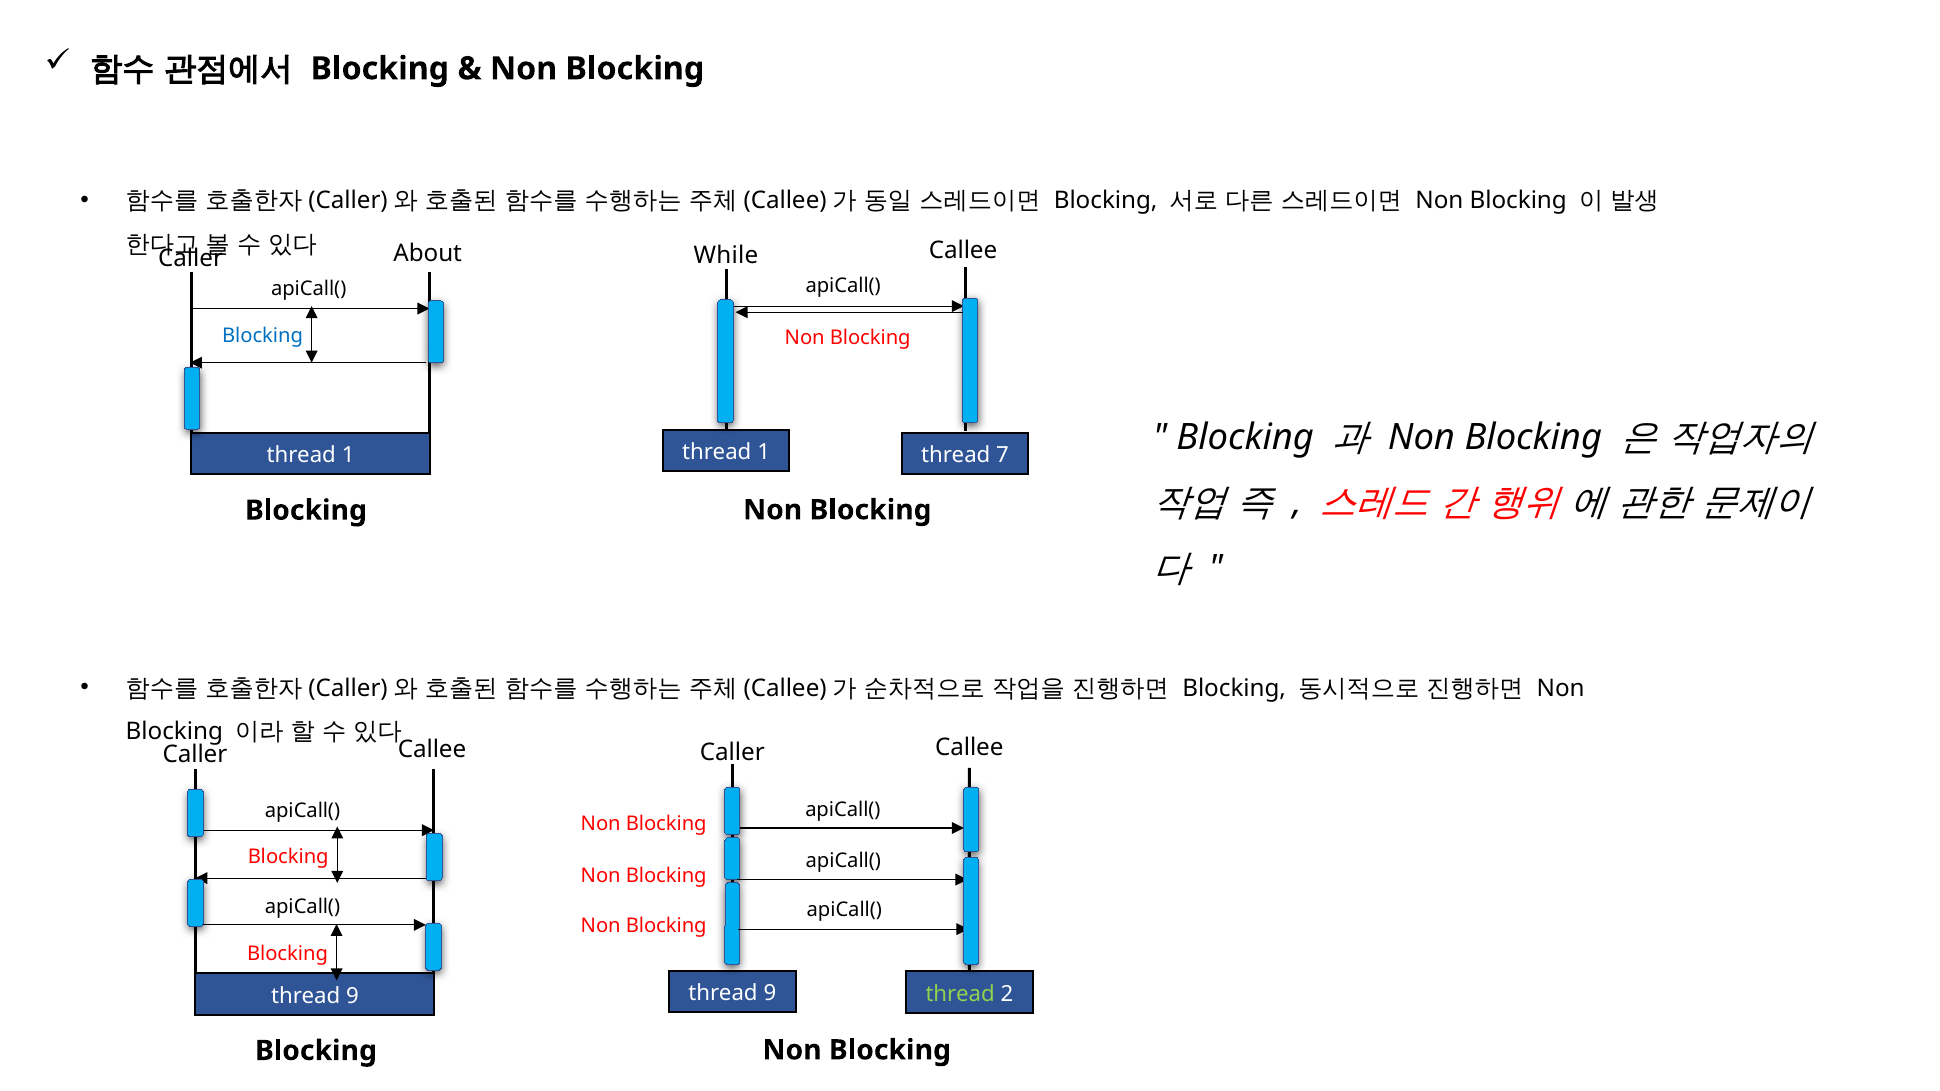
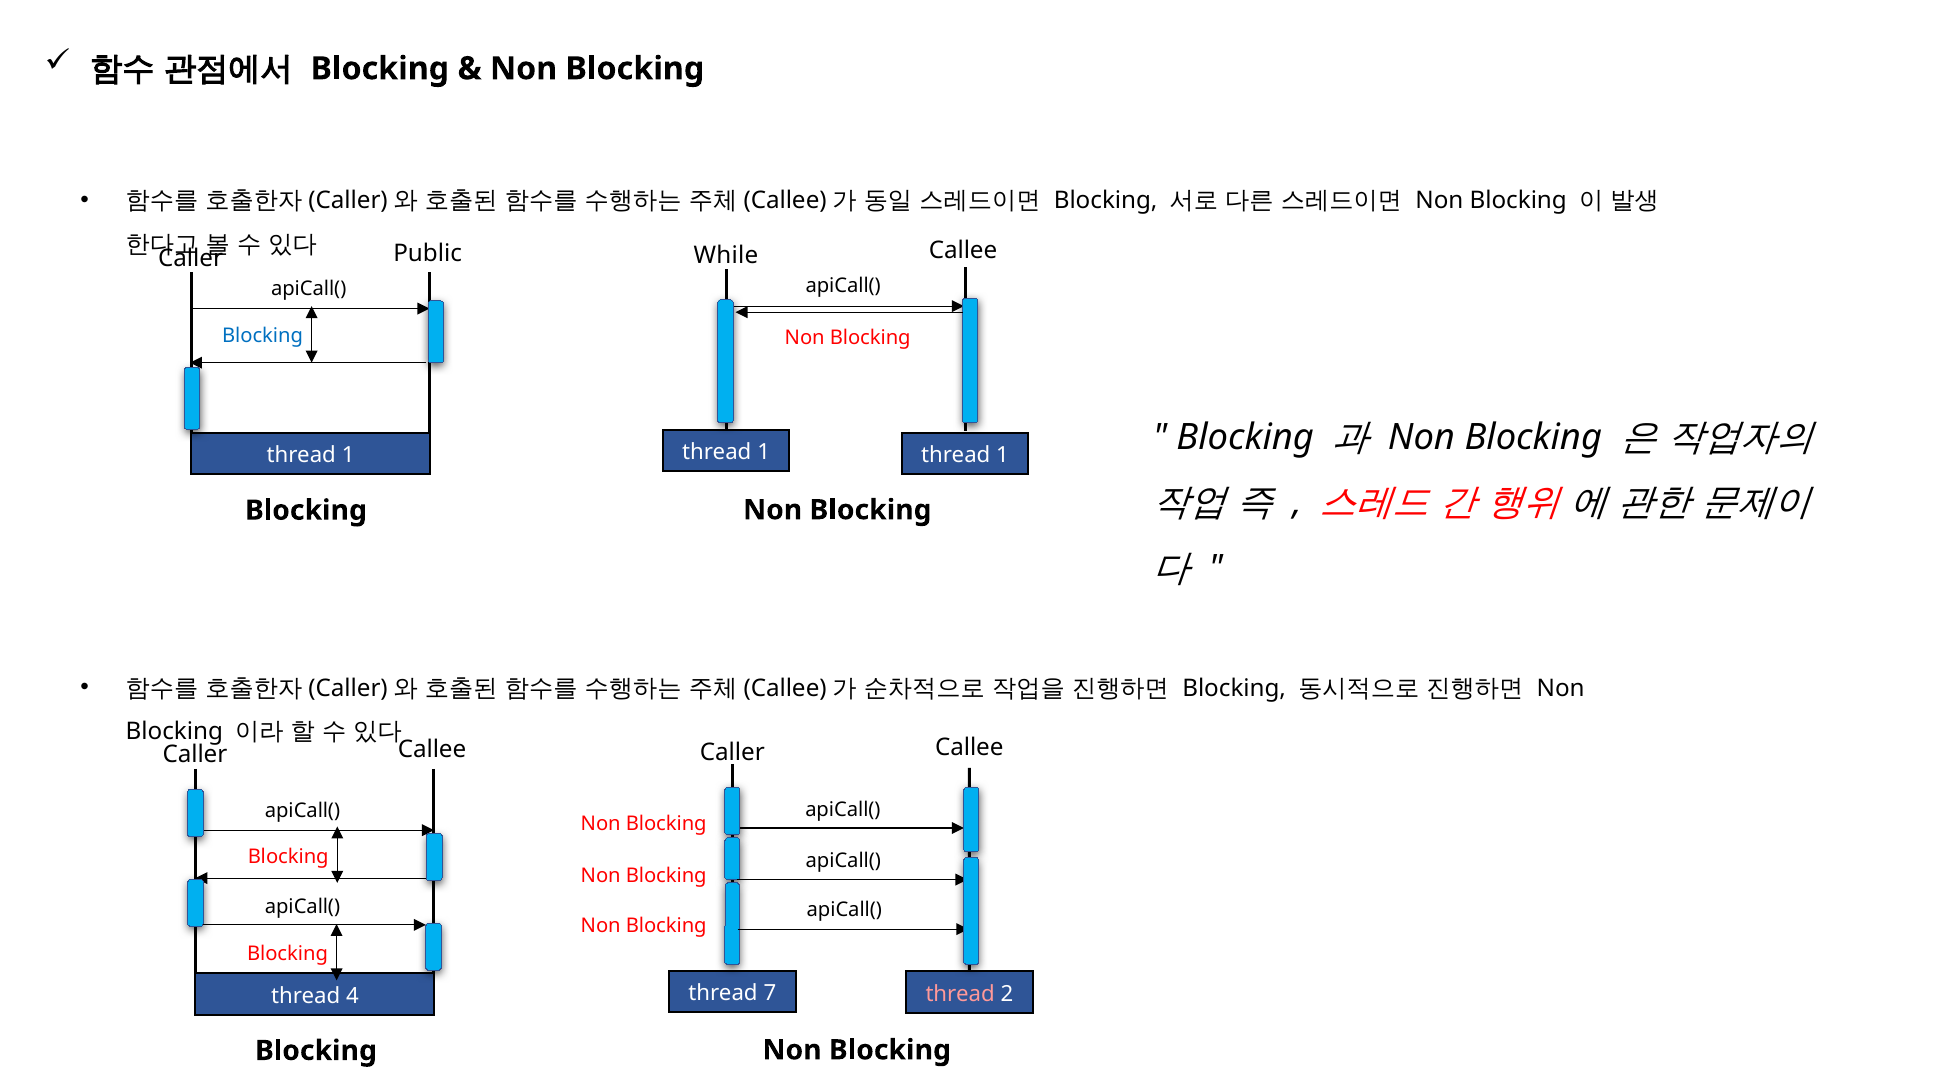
About: About -> Public
1 thread 7: 7 -> 1
9 at (770, 993): 9 -> 7
thread at (960, 994) colour: light green -> pink
9 at (353, 996): 9 -> 4
